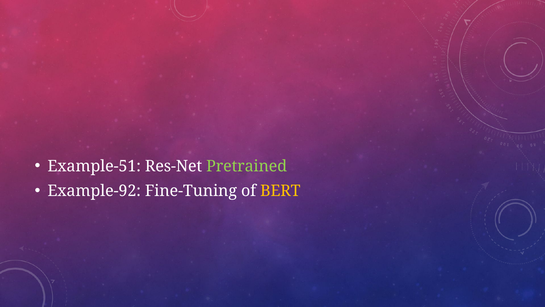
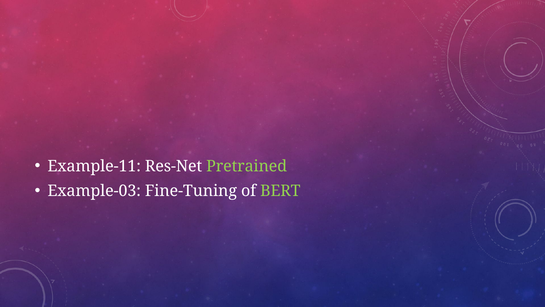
Example-51: Example-51 -> Example-11
Example-92: Example-92 -> Example-03
BERT colour: yellow -> light green
